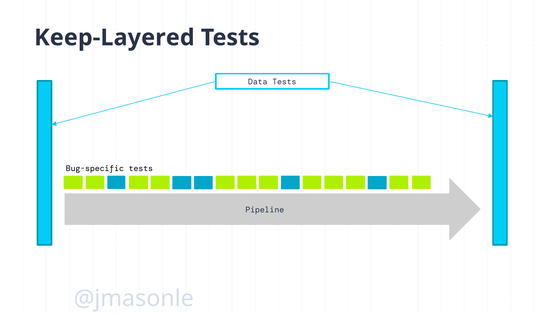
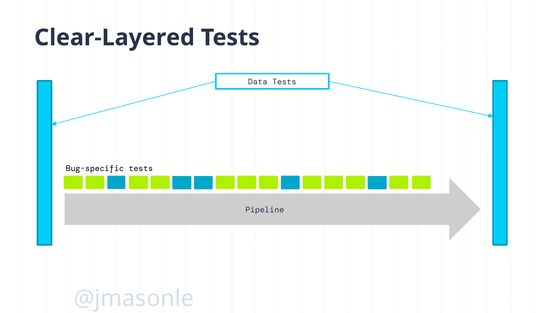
Keep-Layered: Keep-Layered -> Clear-Layered
